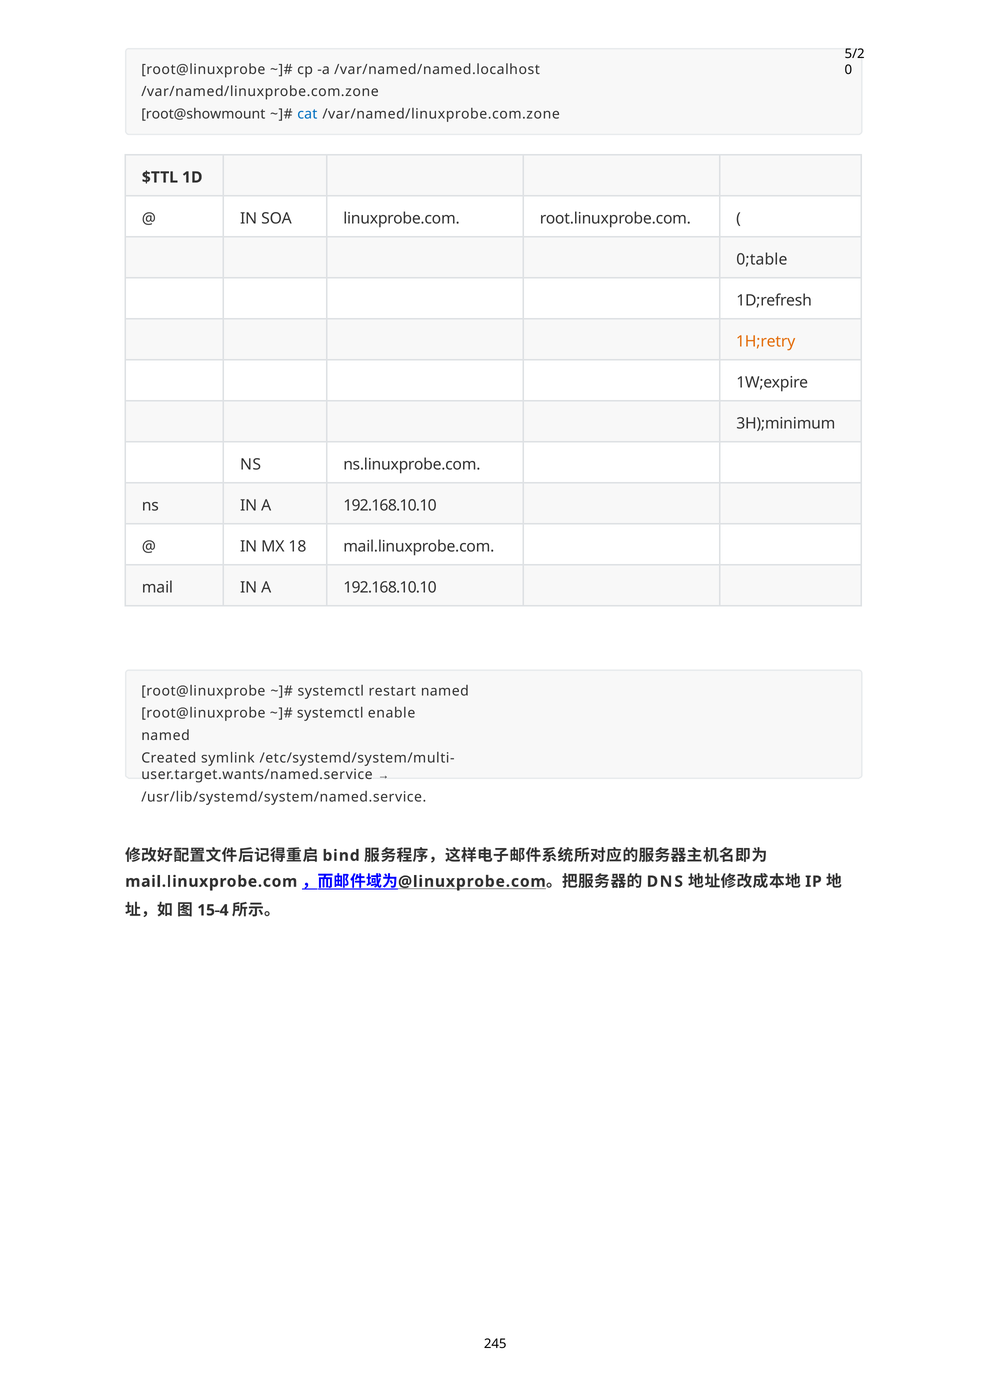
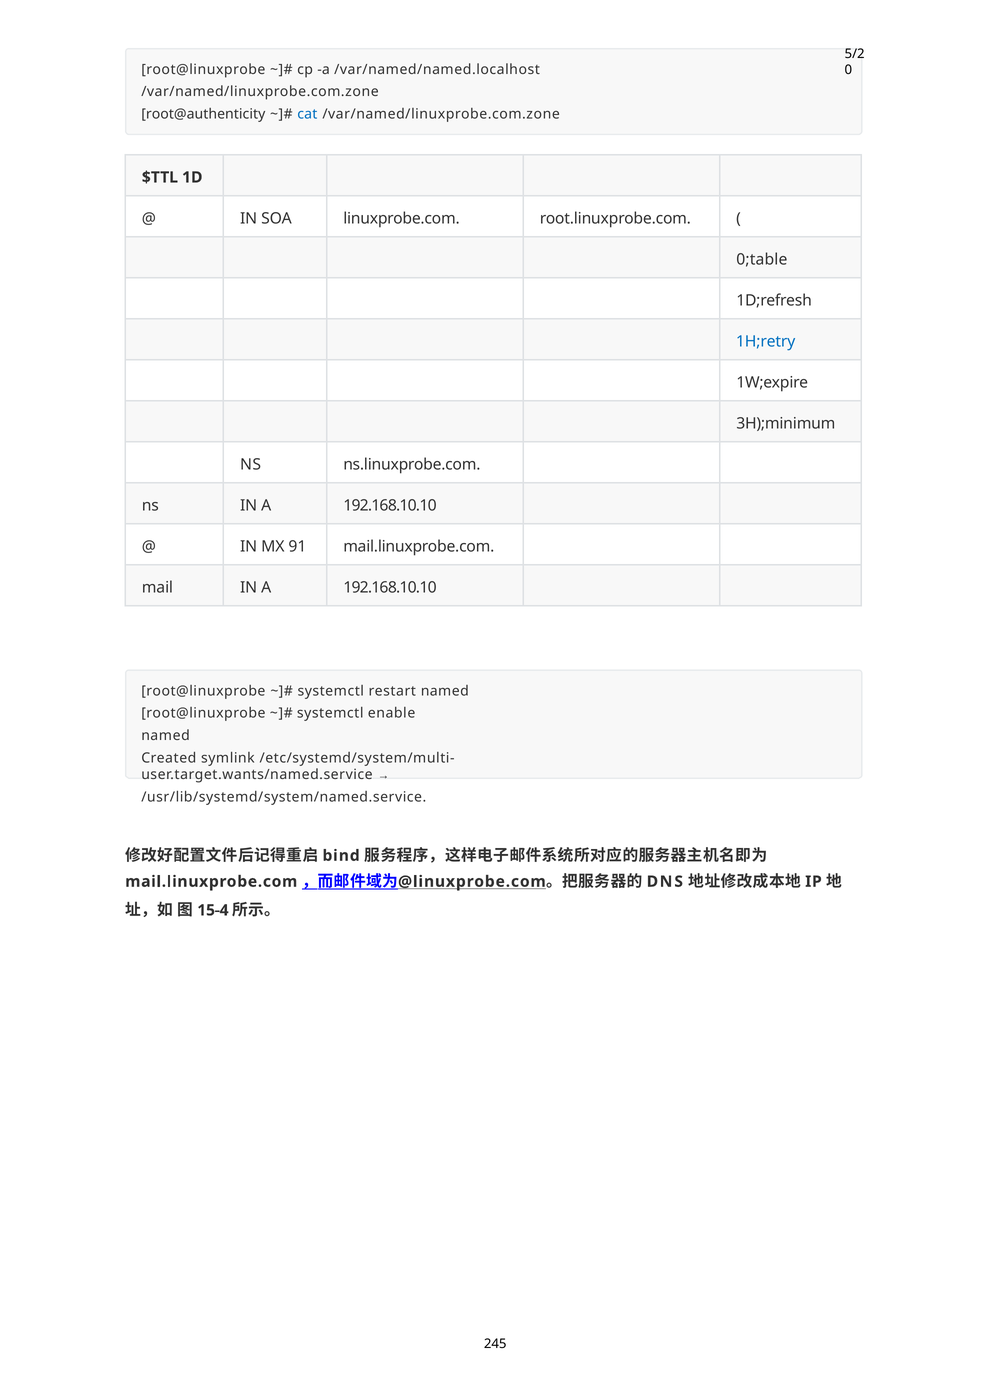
root@showmount: root@showmount -> root@authenticity
1H;retry colour: orange -> blue
18: 18 -> 91
